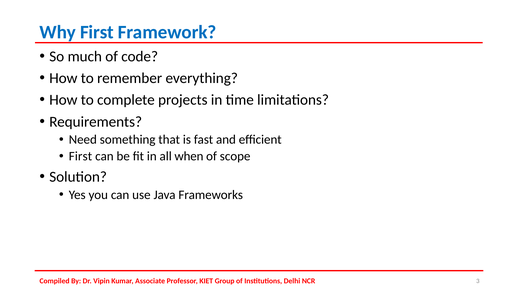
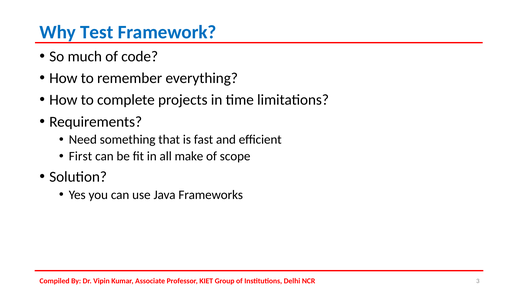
Why First: First -> Test
when: when -> make
